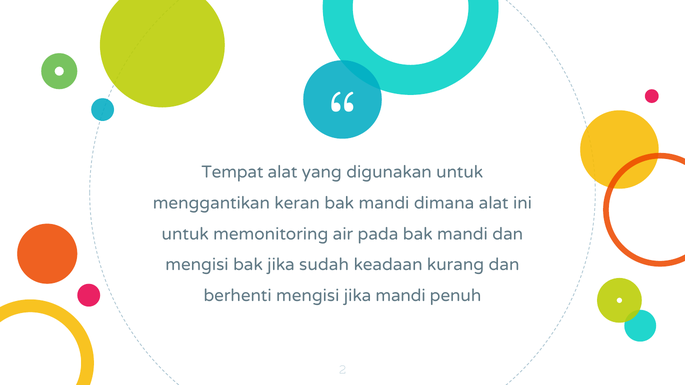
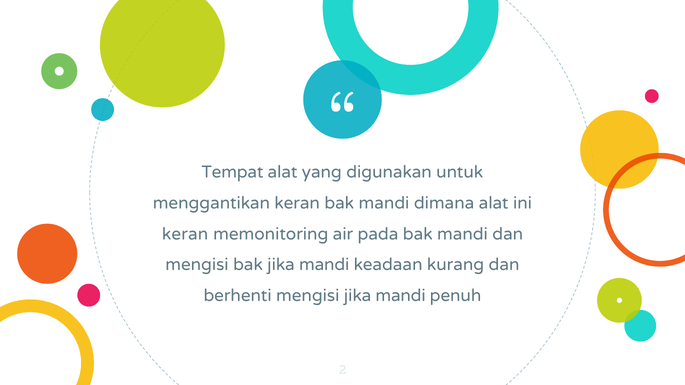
untuk at (185, 234): untuk -> keran
bak jika sudah: sudah -> mandi
